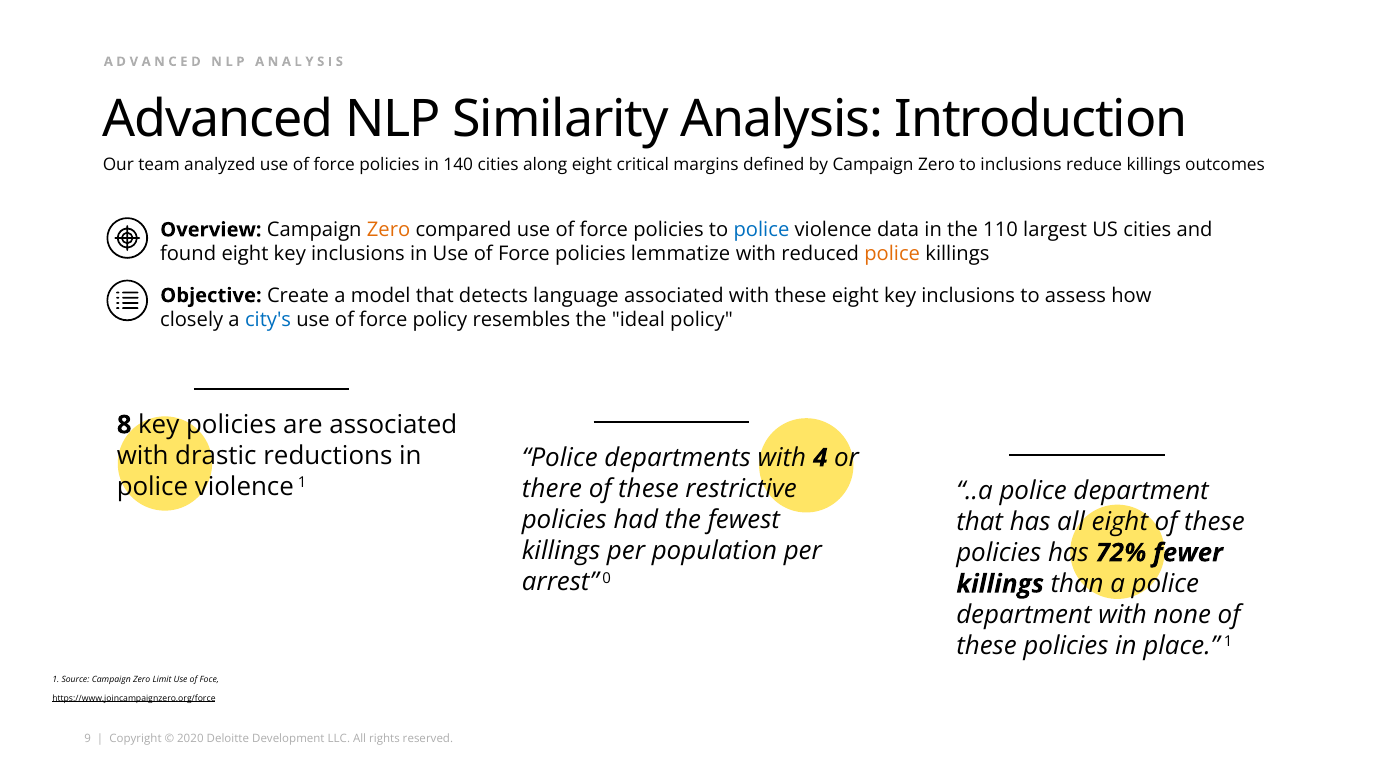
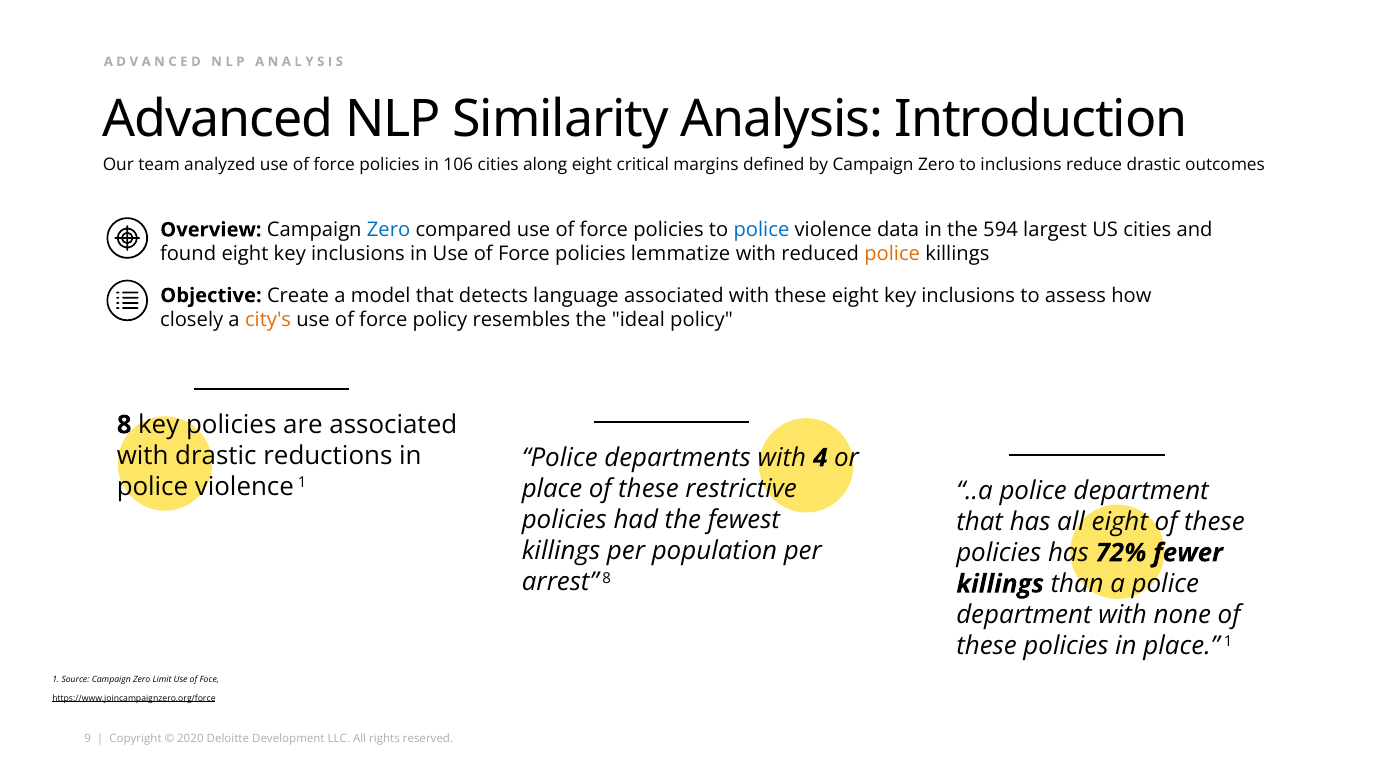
140: 140 -> 106
reduce killings: killings -> drastic
Zero at (388, 230) colour: orange -> blue
110: 110 -> 594
city's colour: blue -> orange
there at (552, 489): there -> place
arrest 0: 0 -> 8
